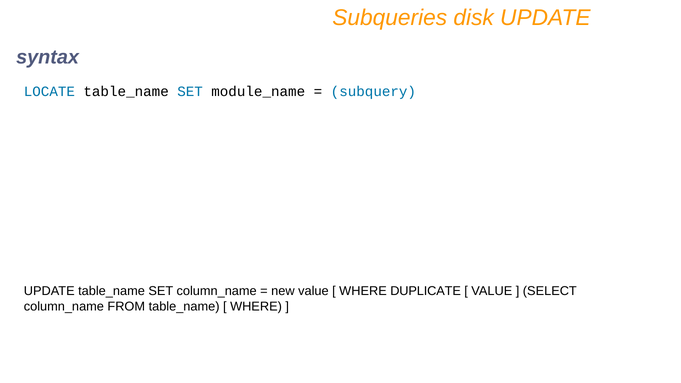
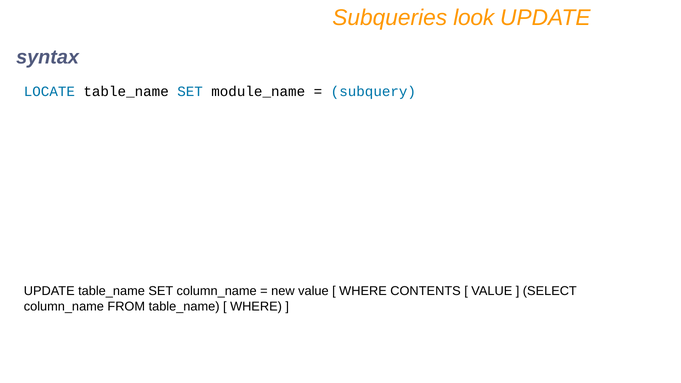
disk: disk -> look
DUPLICATE: DUPLICATE -> CONTENTS
